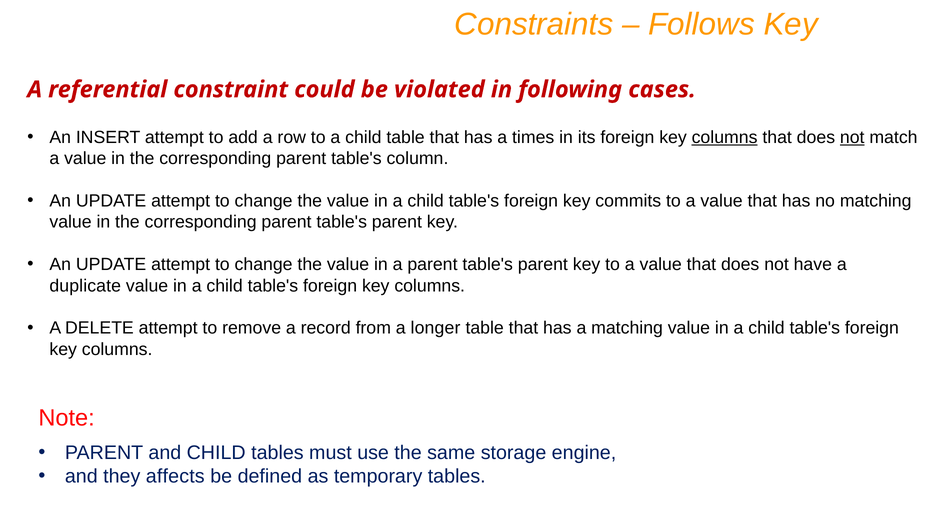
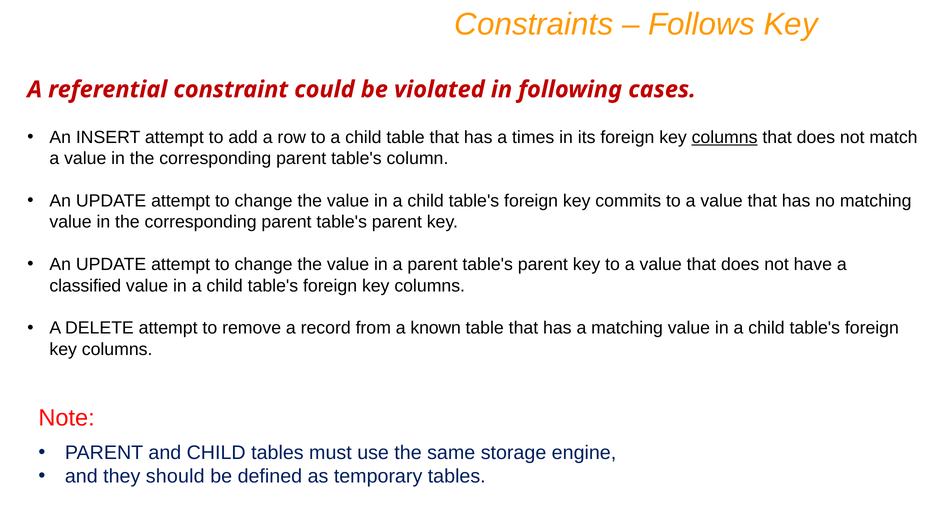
not at (852, 137) underline: present -> none
duplicate: duplicate -> classified
longer: longer -> known
affects: affects -> should
